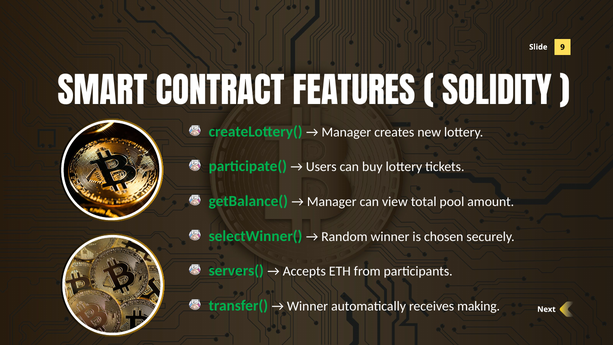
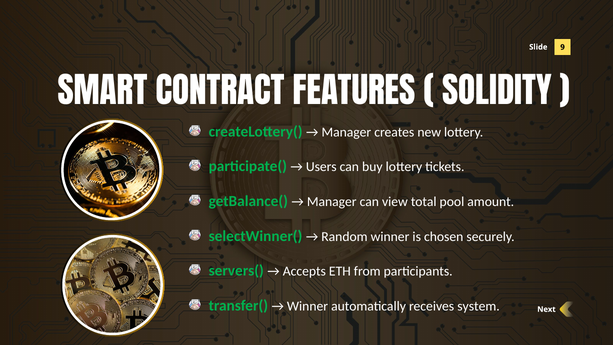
making: making -> system
